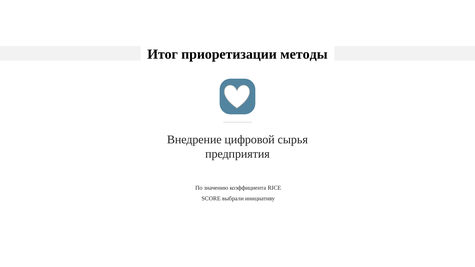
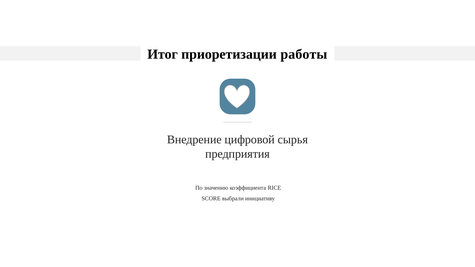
методы: методы -> работы
